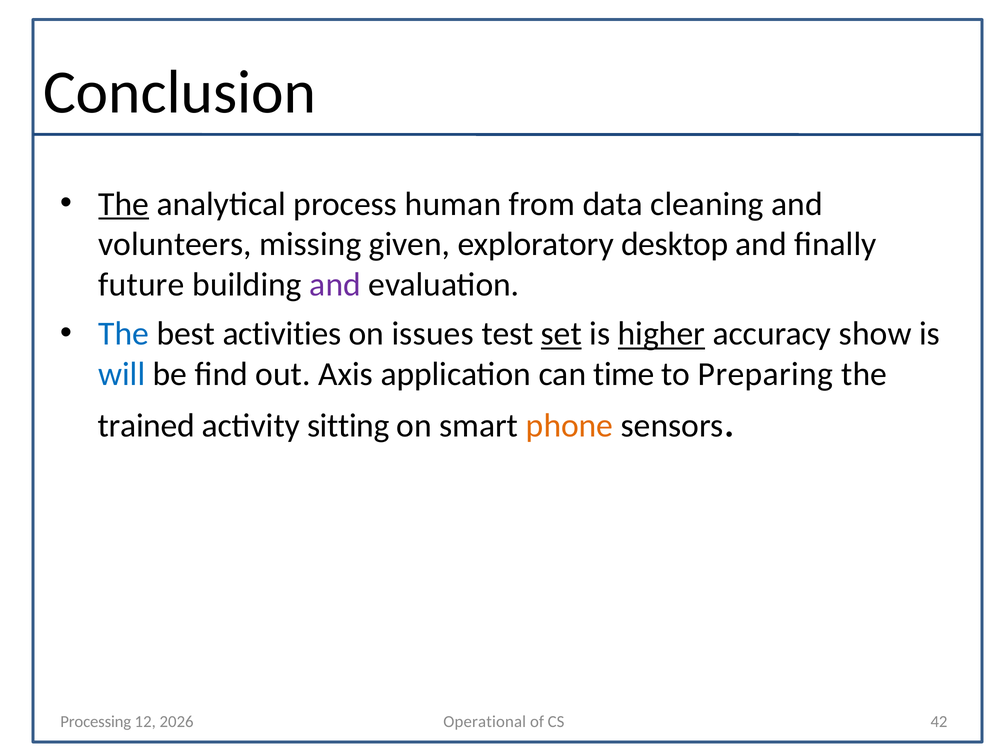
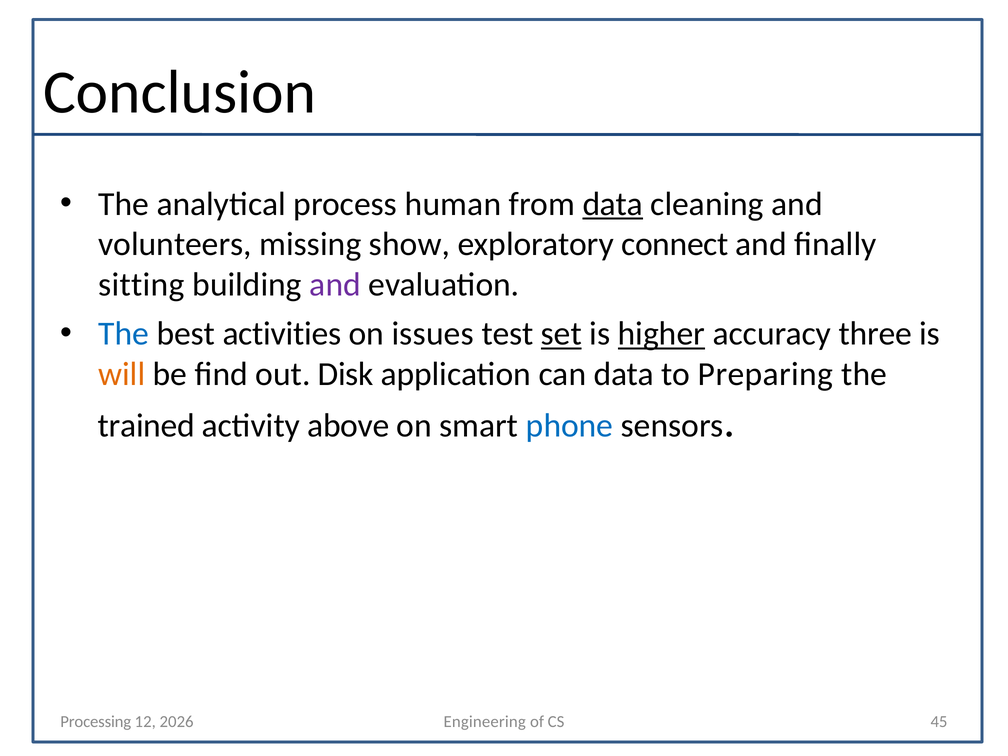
The at (124, 204) underline: present -> none
data at (613, 204) underline: none -> present
given: given -> show
desktop: desktop -> connect
future: future -> sitting
show: show -> three
will colour: blue -> orange
Axis: Axis -> Disk
can time: time -> data
sitting: sitting -> above
phone colour: orange -> blue
Operational: Operational -> Engineering
42: 42 -> 45
